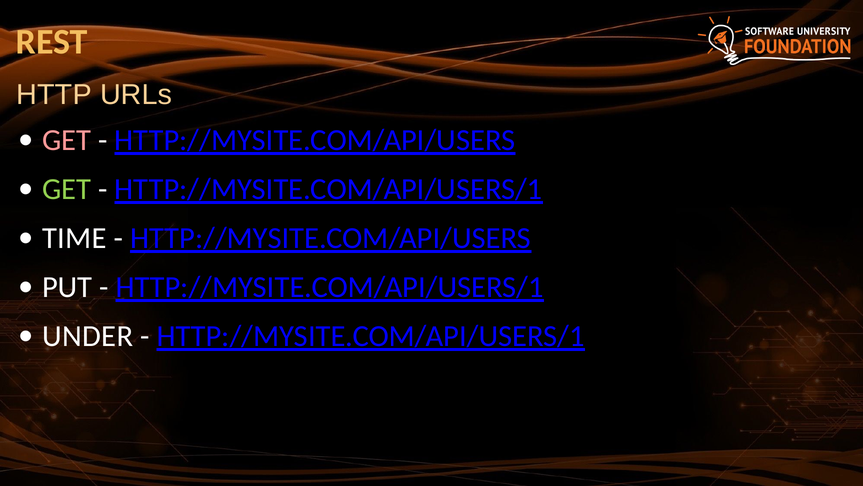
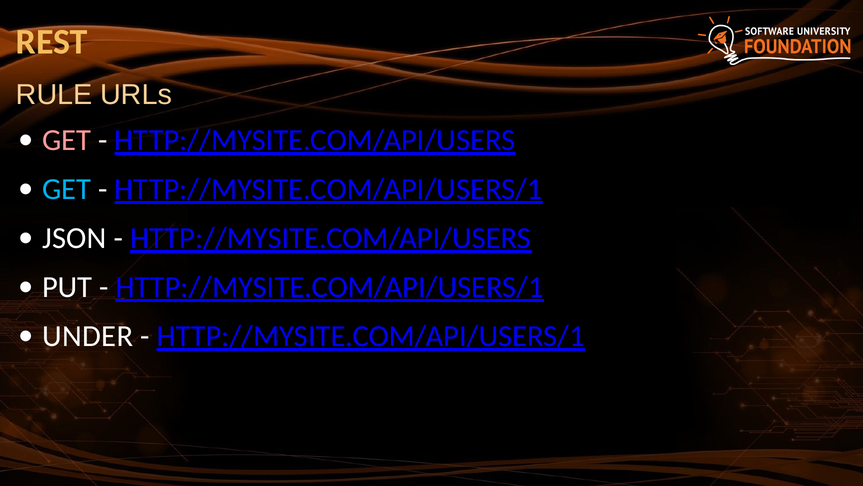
HTTP: HTTP -> RULE
GET at (67, 189) colour: light green -> light blue
TIME: TIME -> JSON
